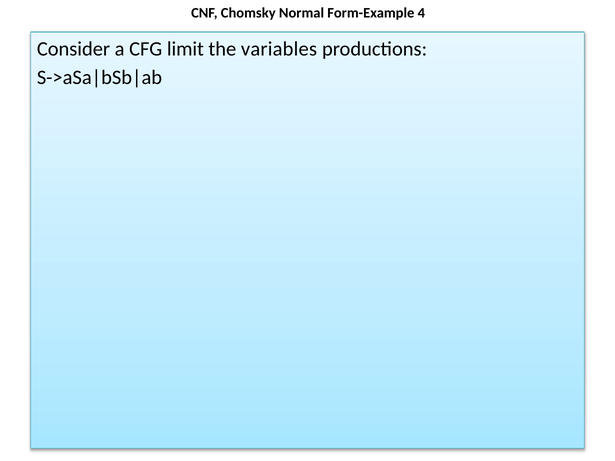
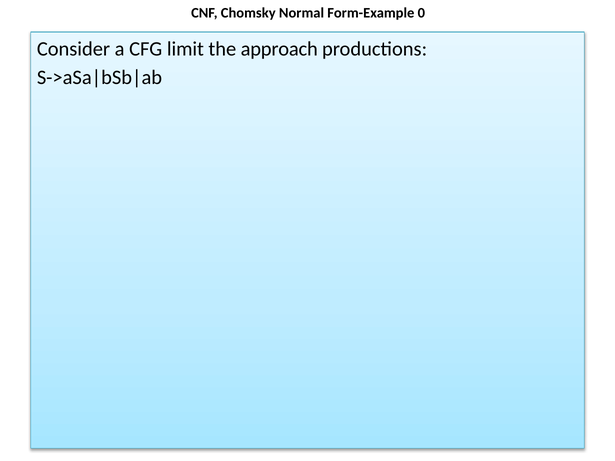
4: 4 -> 0
variables: variables -> approach
